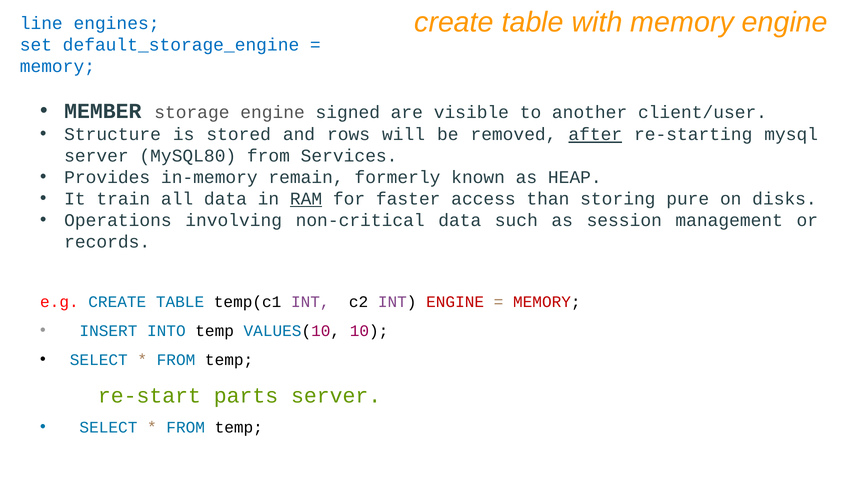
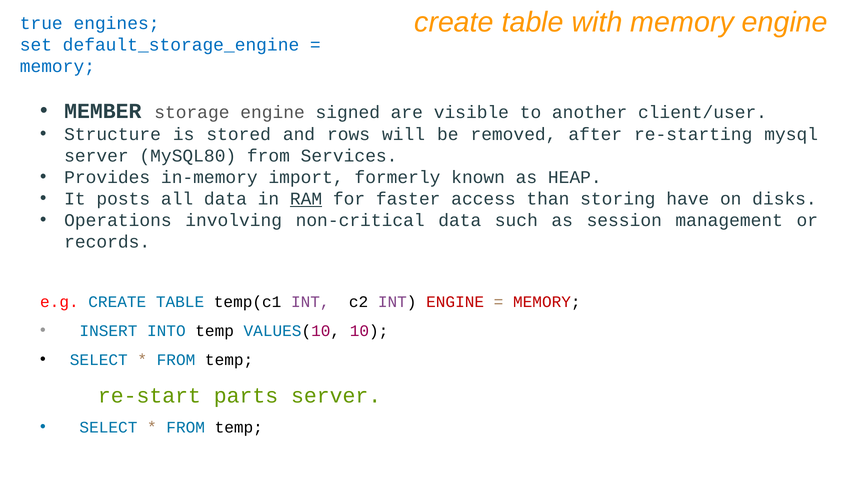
line: line -> true
after underline: present -> none
remain: remain -> import
train: train -> posts
pure: pure -> have
